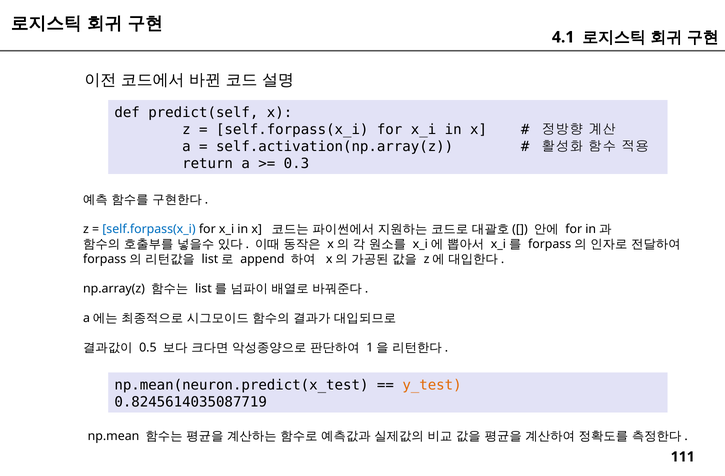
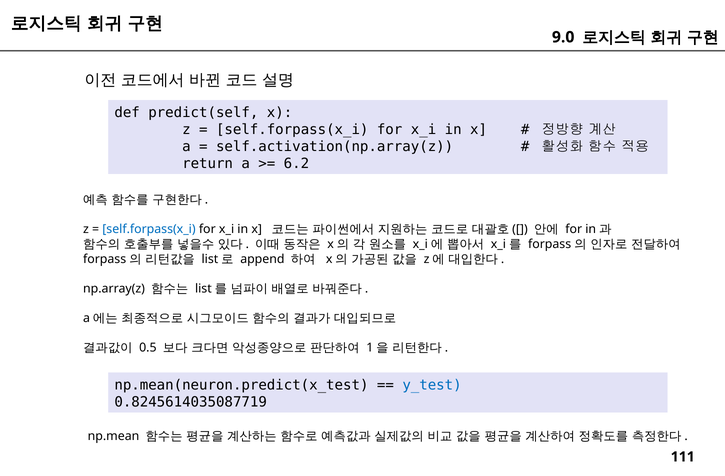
4.1: 4.1 -> 9.0
0.3: 0.3 -> 6.2
y_test colour: orange -> blue
